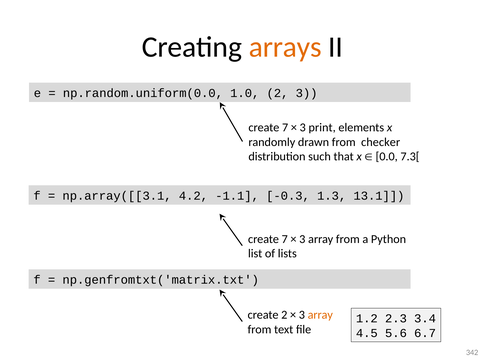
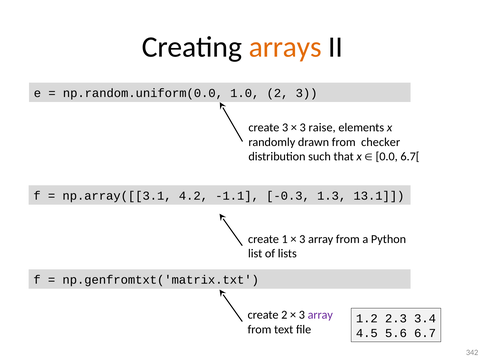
7 at (285, 127): 7 -> 3
print: print -> raise
7.3[: 7.3[ -> 6.7[
7 at (285, 239): 7 -> 1
array at (320, 315) colour: orange -> purple
